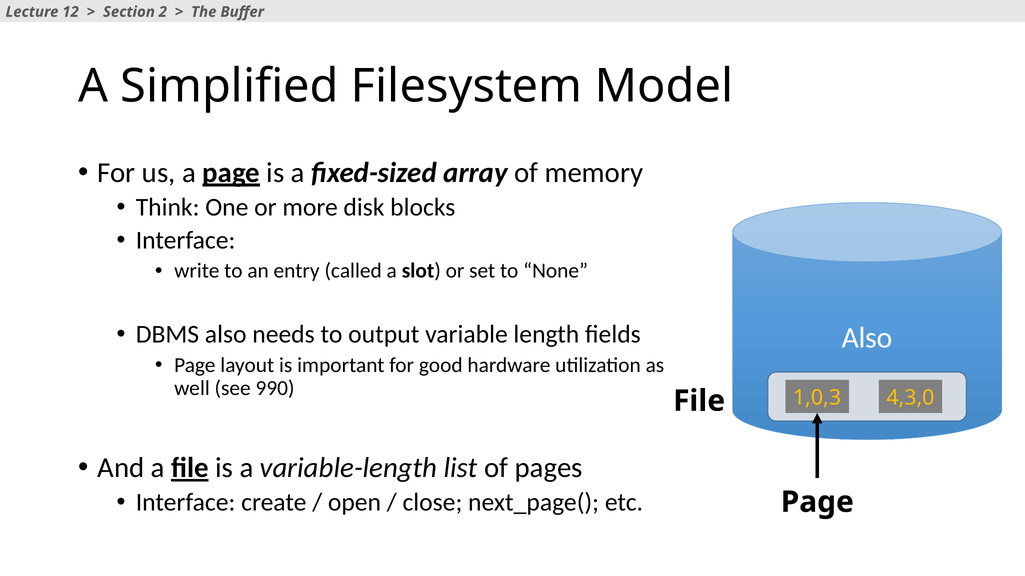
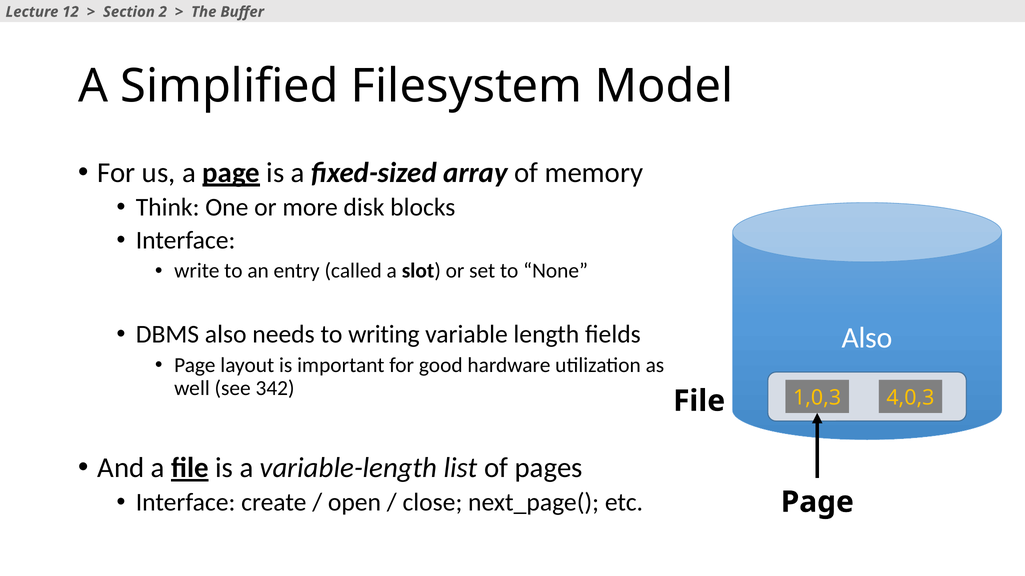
output: output -> writing
990: 990 -> 342
4,3,0: 4,3,0 -> 4,0,3
